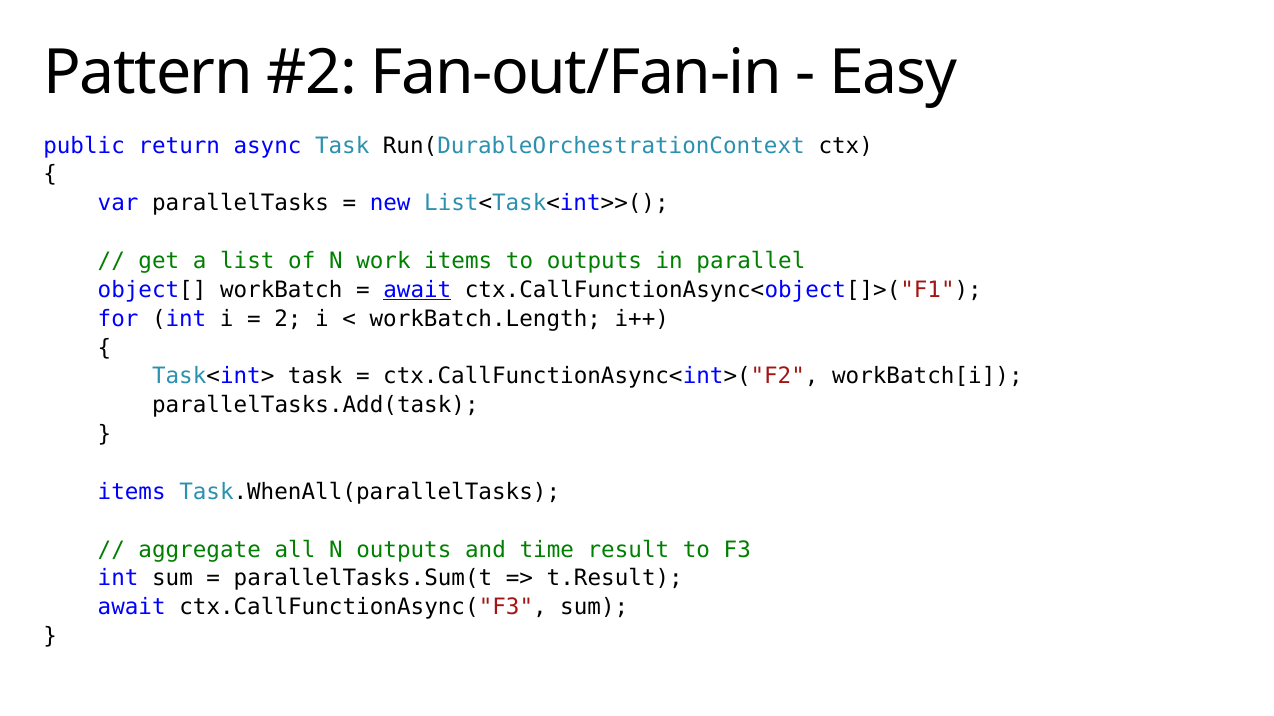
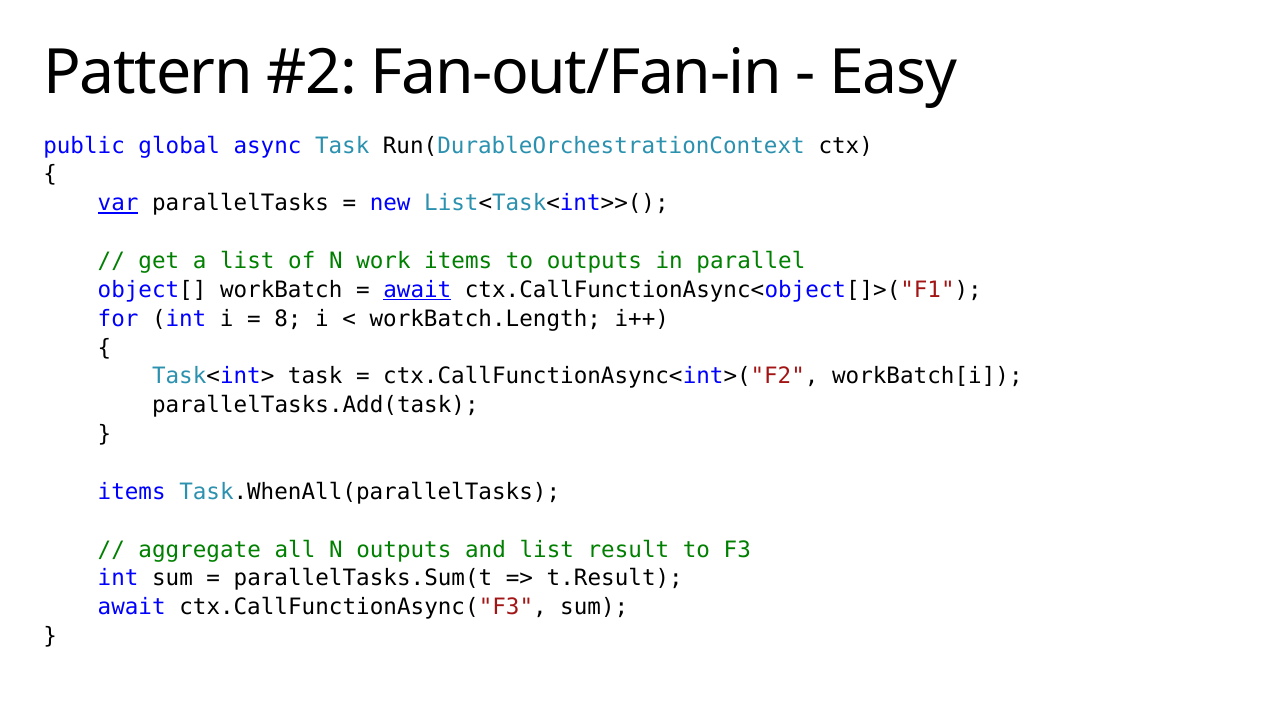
return: return -> global
var underline: none -> present
2: 2 -> 8
and time: time -> list
